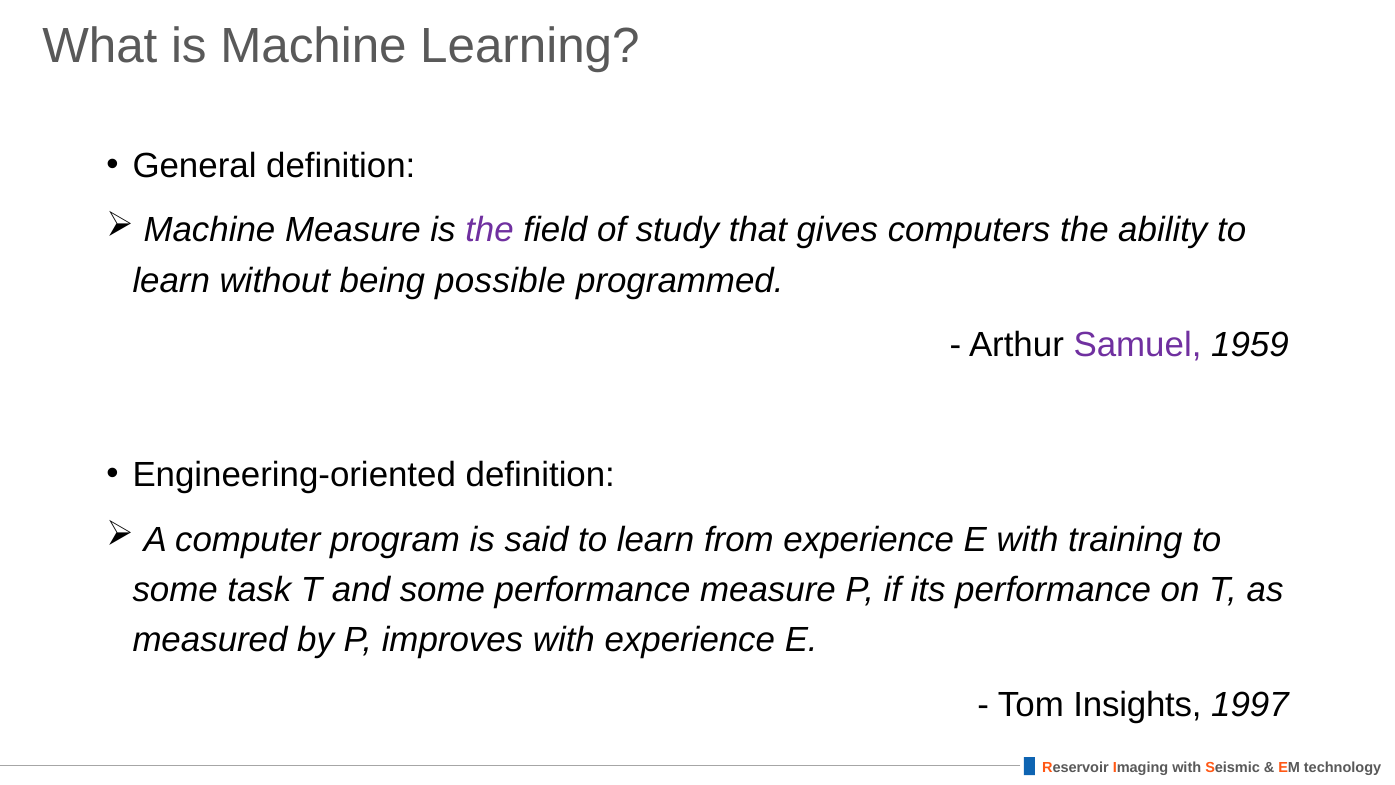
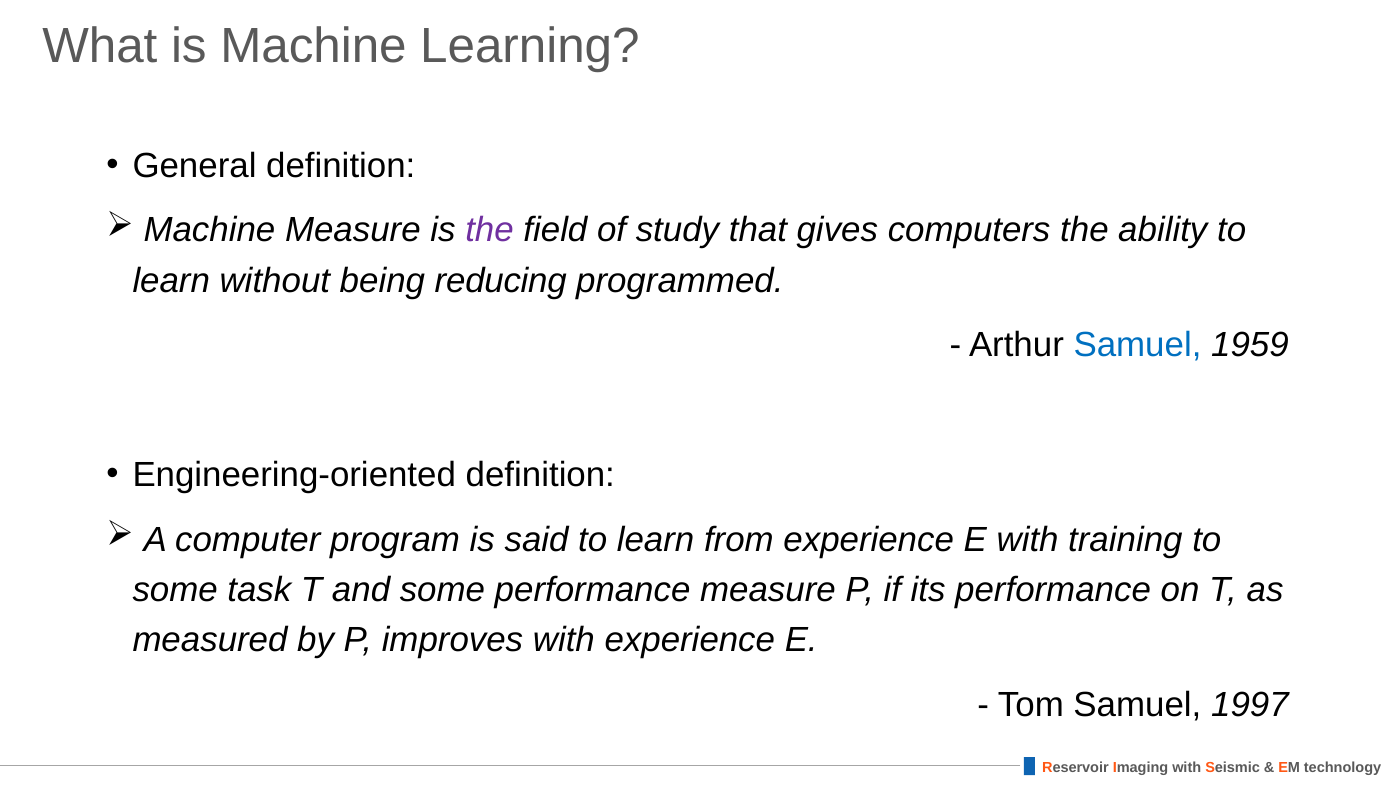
possible: possible -> reducing
Samuel at (1137, 345) colour: purple -> blue
Tom Insights: Insights -> Samuel
